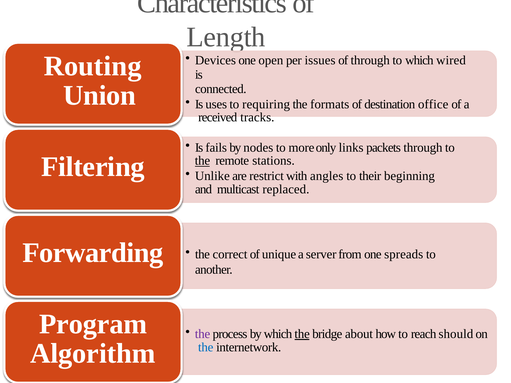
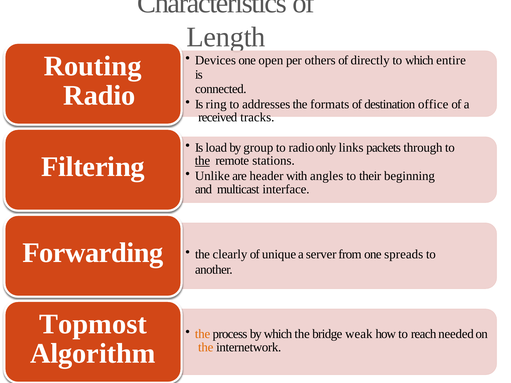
issues: issues -> others
of through: through -> directly
wired: wired -> entire
Union at (100, 95): Union -> Radio
uses: uses -> ring
requiring: requiring -> addresses
fails: fails -> load
nodes: nodes -> group
to more: more -> radio
restrict: restrict -> header
replaced: replaced -> interface
correct: correct -> clearly
Program: Program -> Topmost
the at (203, 334) colour: purple -> orange
the at (302, 334) underline: present -> none
about: about -> weak
should: should -> needed
the at (206, 347) colour: blue -> orange
